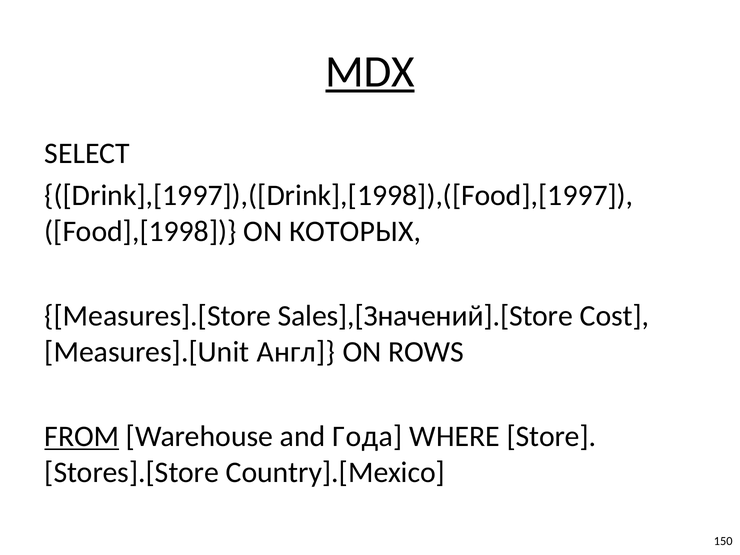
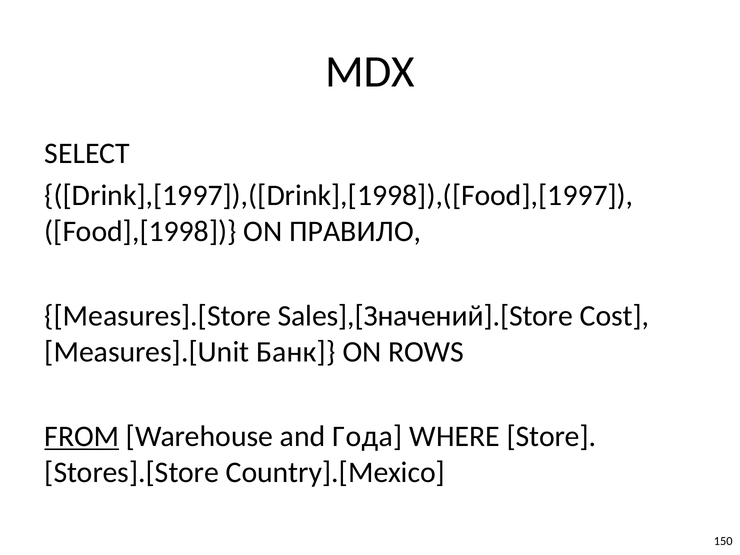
MDX underline: present -> none
КОТОРЫХ: КОТОРЫХ -> ПРАВИЛО
Англ: Англ -> Банк
